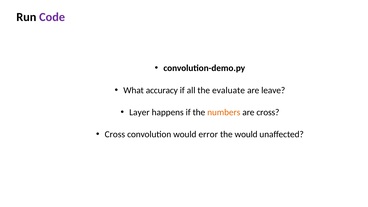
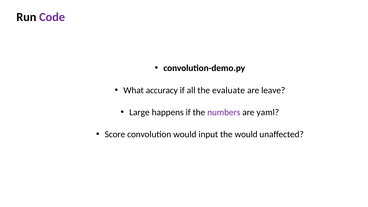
Layer: Layer -> Large
numbers colour: orange -> purple
are cross: cross -> yaml
Cross at (115, 134): Cross -> Score
error: error -> input
